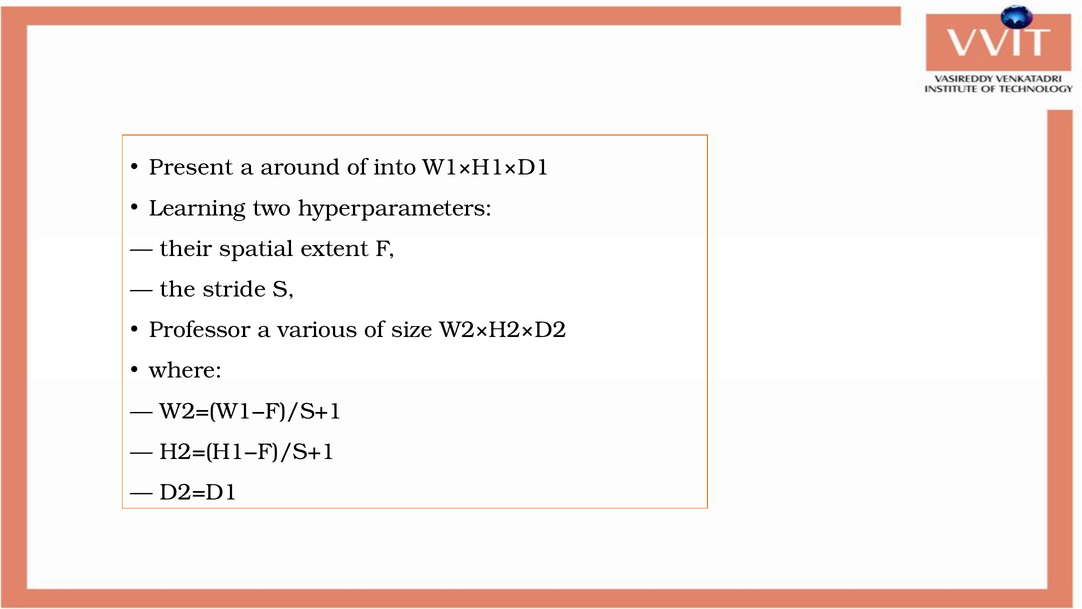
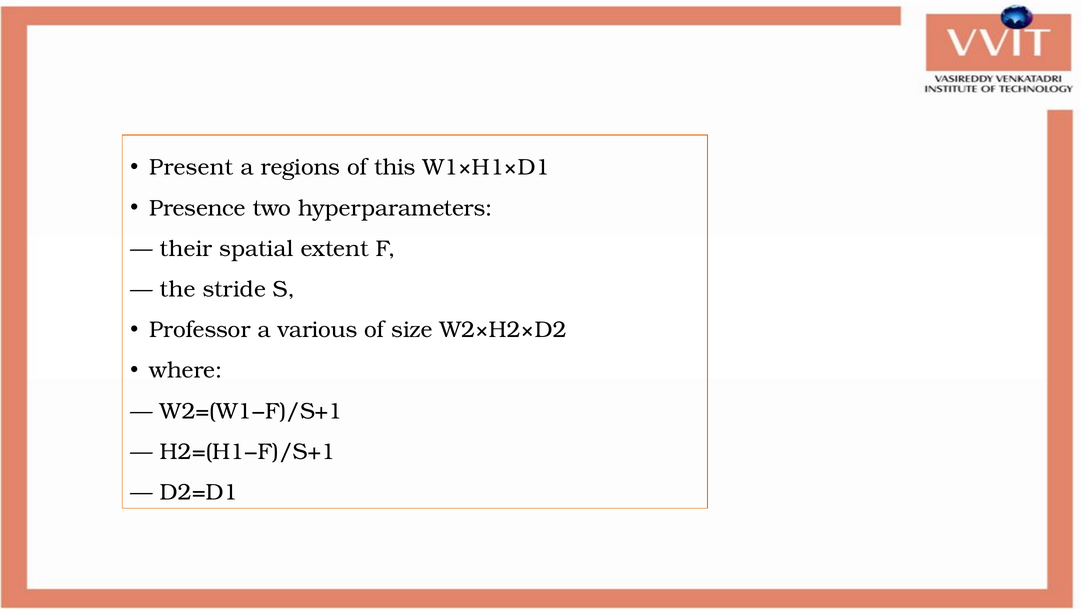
around: around -> regions
into: into -> this
Learning: Learning -> Presence
